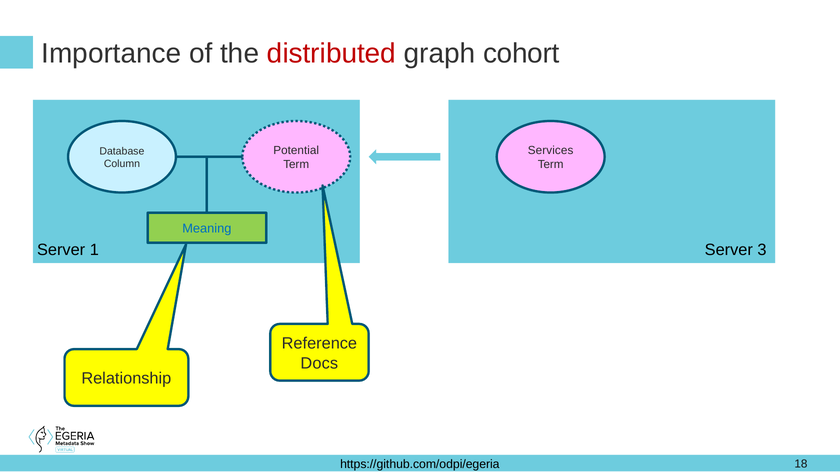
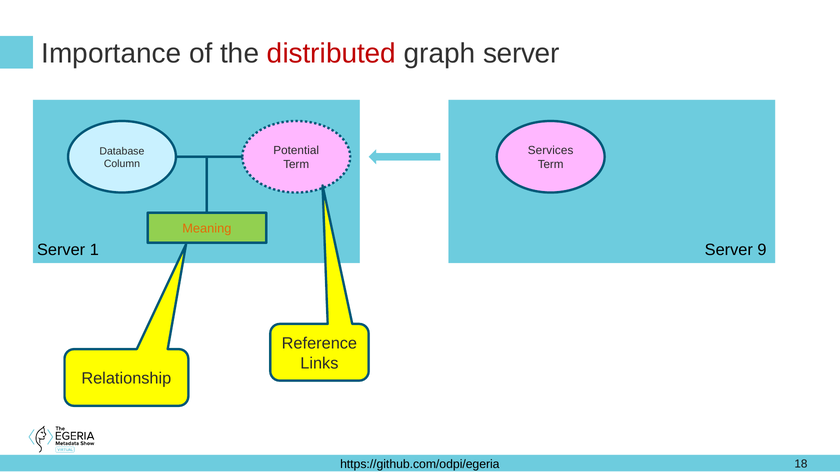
graph cohort: cohort -> server
Meaning colour: blue -> orange
3: 3 -> 9
Docs: Docs -> Links
